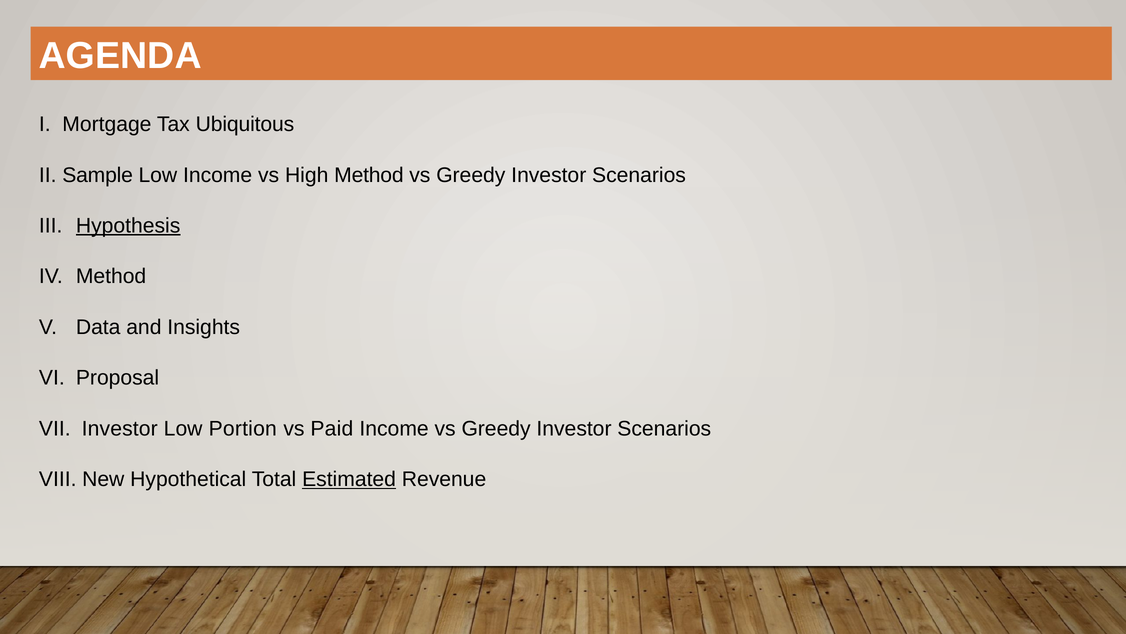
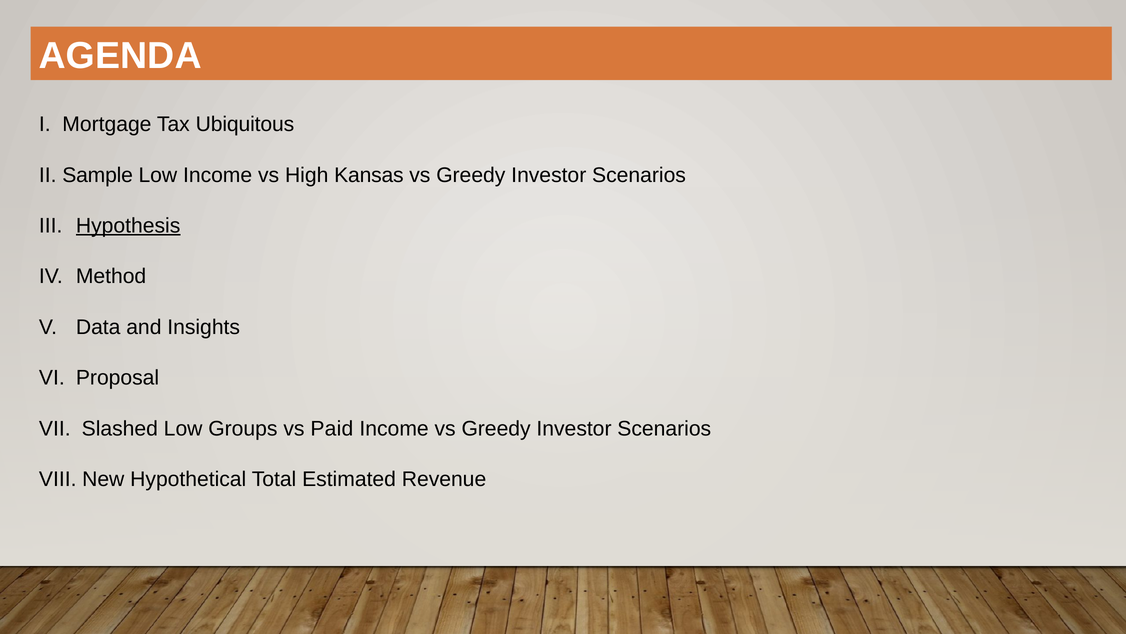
High Method: Method -> Kansas
Investor at (120, 428): Investor -> Slashed
Portion: Portion -> Groups
Estimated underline: present -> none
